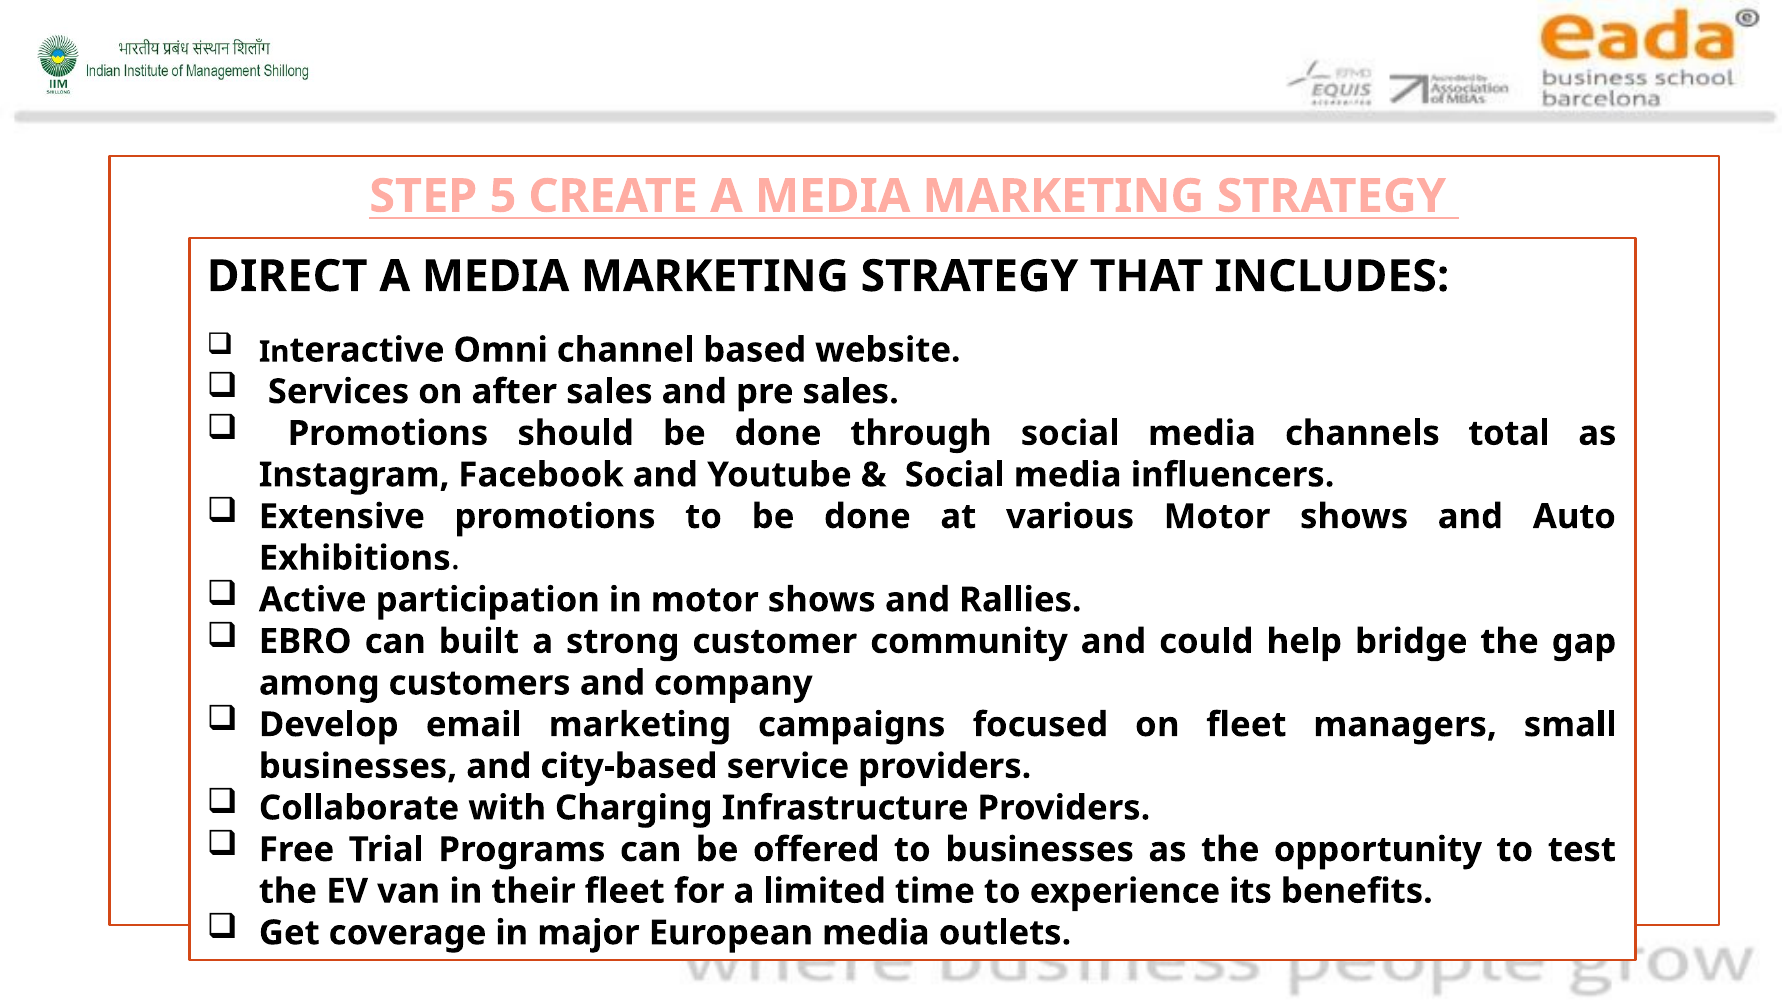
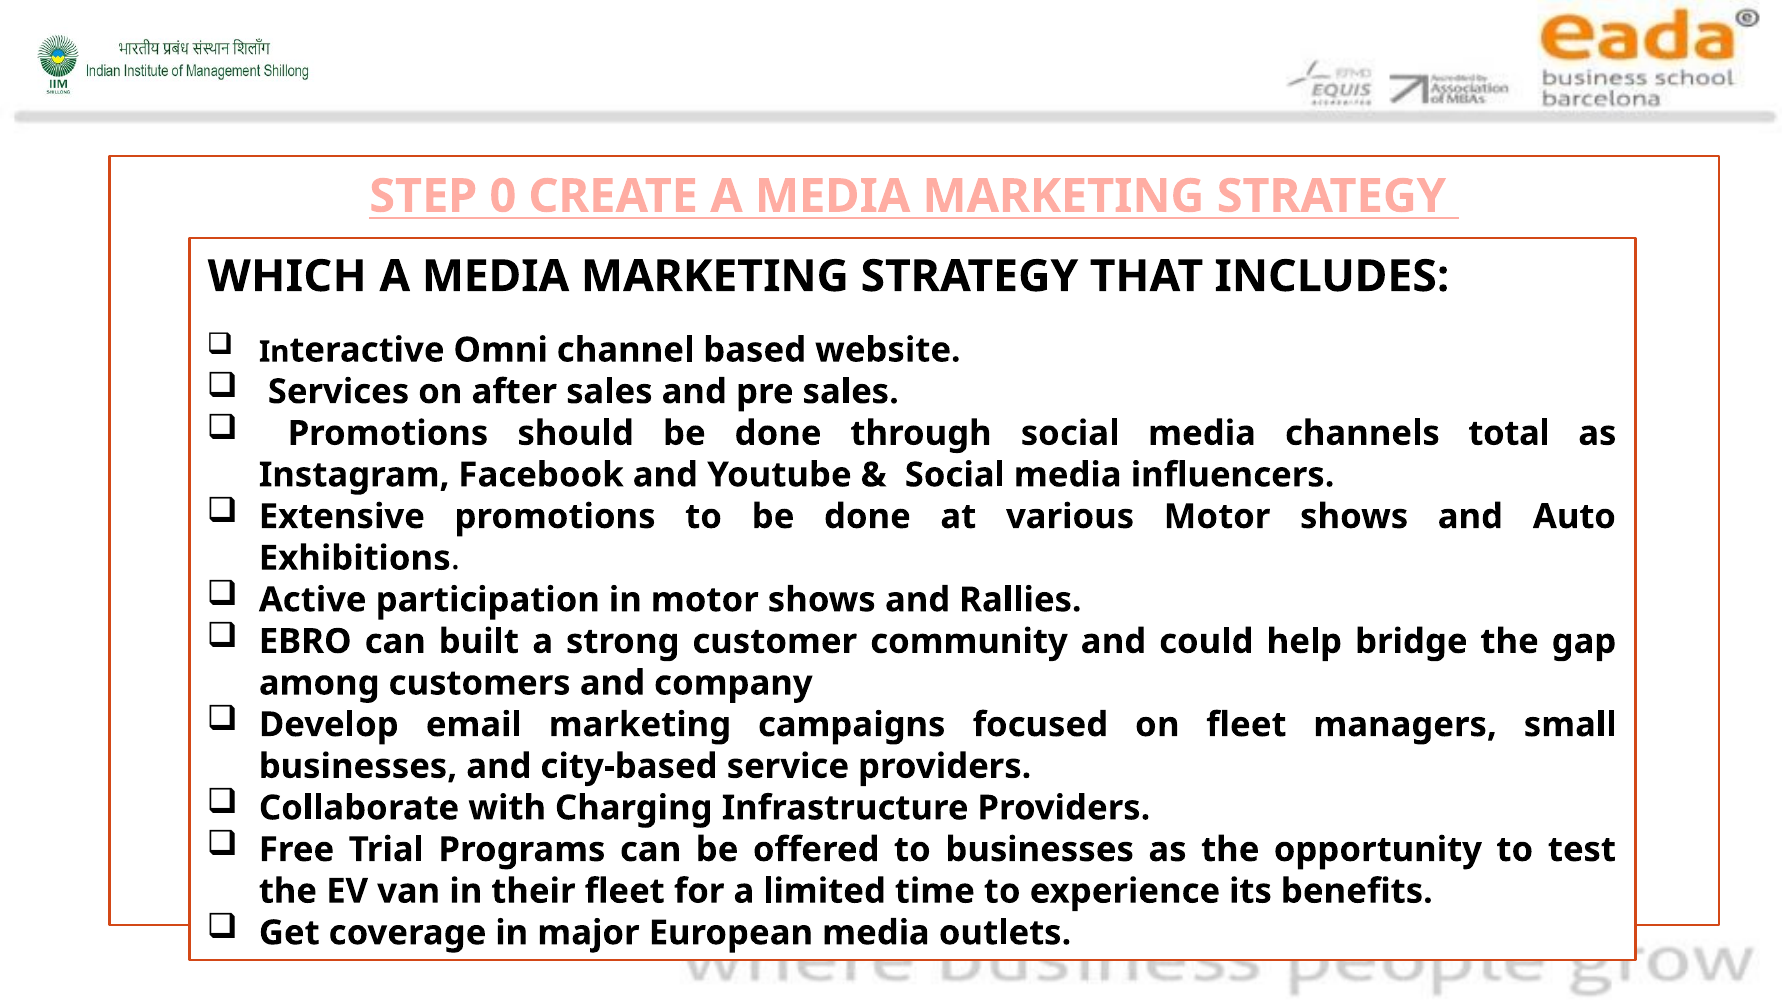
5: 5 -> 0
DIRECT: DIRECT -> WHICH
